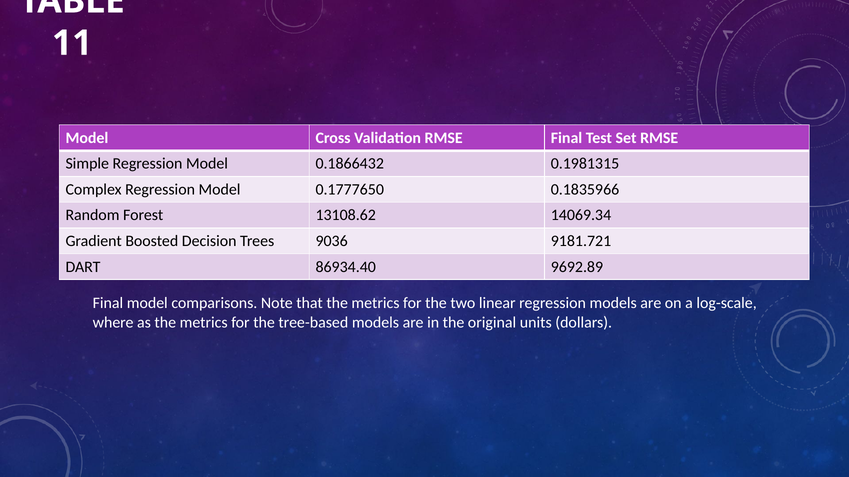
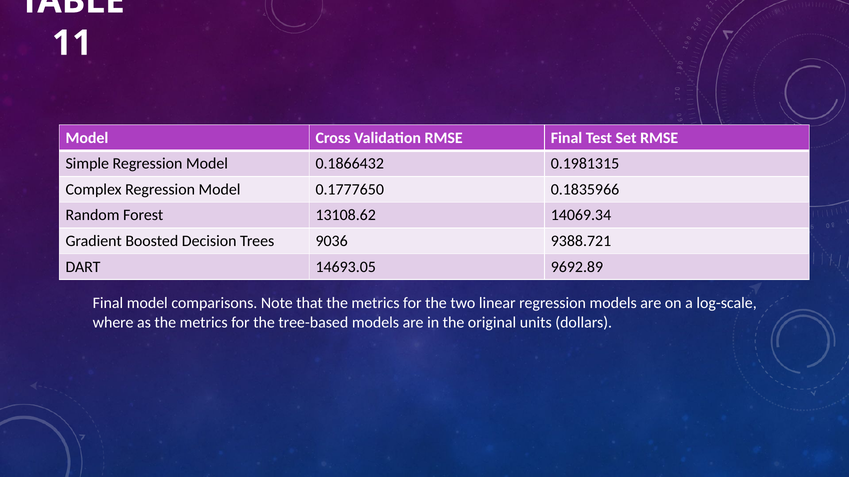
9181.721: 9181.721 -> 9388.721
86934.40: 86934.40 -> 14693.05
